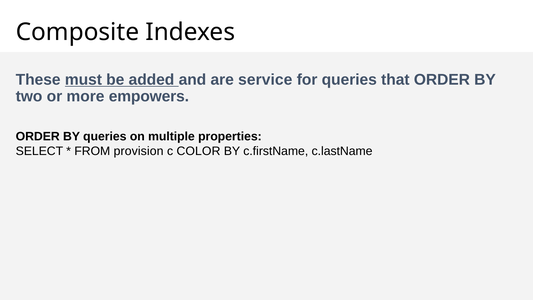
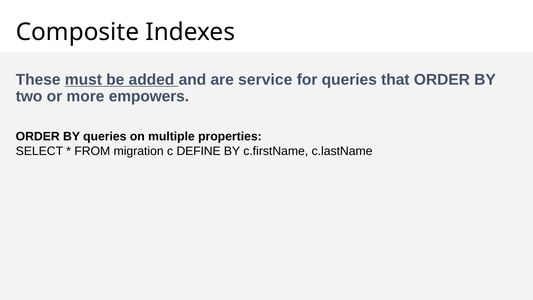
provision: provision -> migration
COLOR: COLOR -> DEFINE
